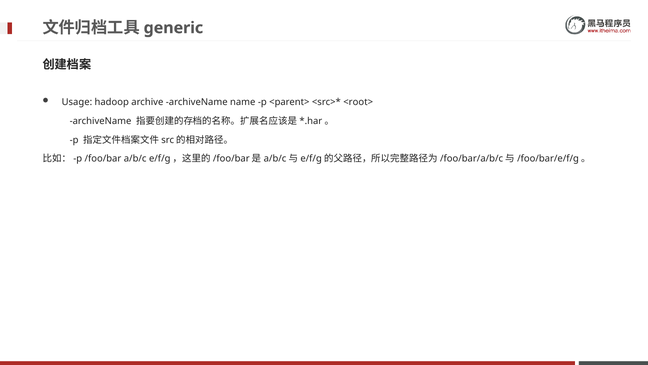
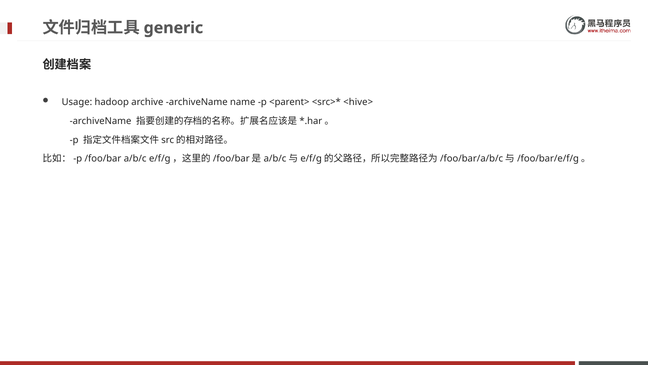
<root>: <root> -> <hive>
